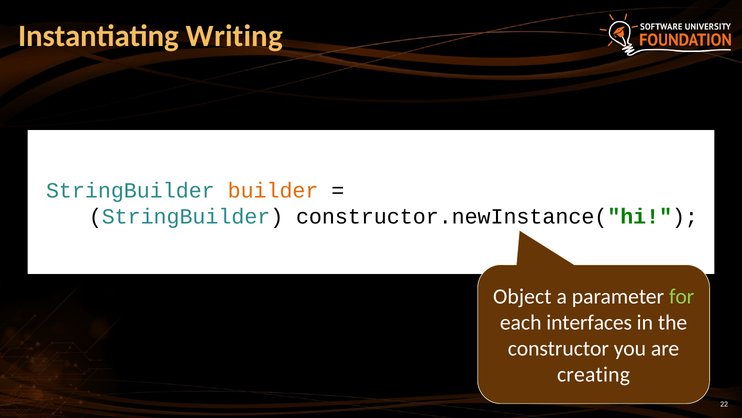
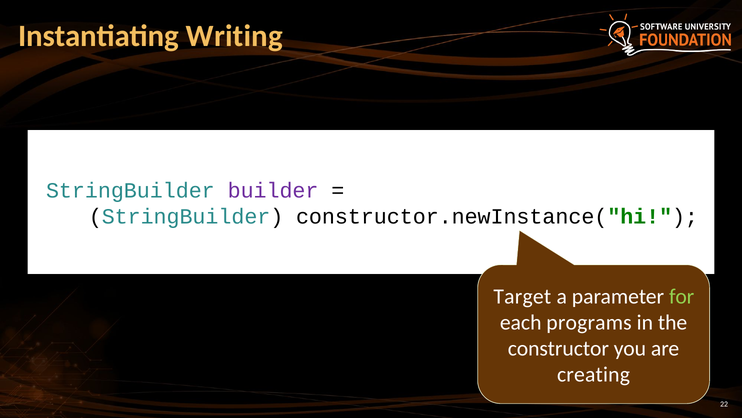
builder colour: orange -> purple
Object: Object -> Target
interfaces: interfaces -> programs
